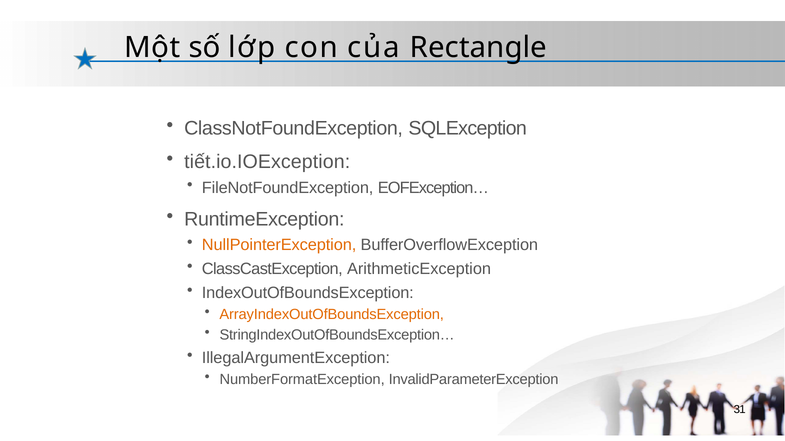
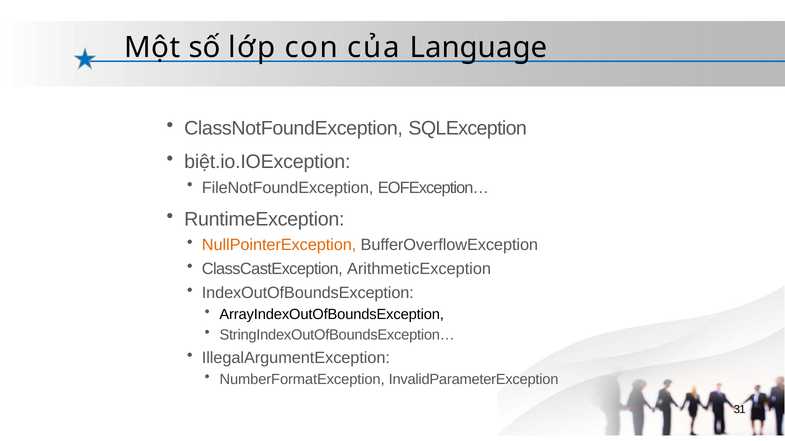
Rectangle: Rectangle -> Language
tiết.io.IOException: tiết.io.IOException -> biệt.io.IOException
ArrayIndexOutOfBoundsException colour: orange -> black
